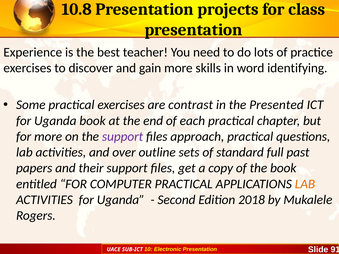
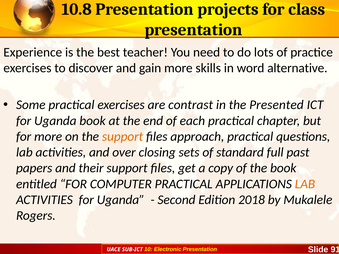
identifying: identifying -> alternative
support at (123, 137) colour: purple -> orange
outline: outline -> closing
